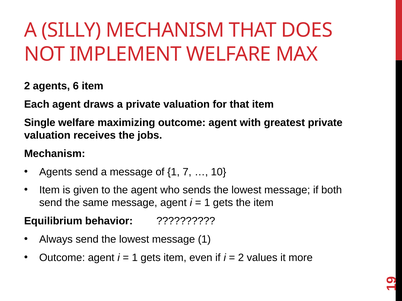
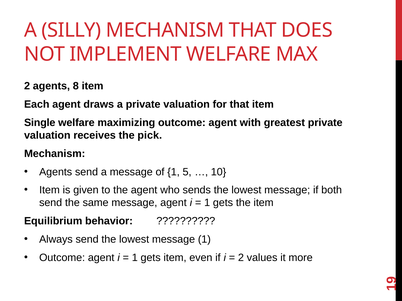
6: 6 -> 8
jobs: jobs -> pick
7: 7 -> 5
